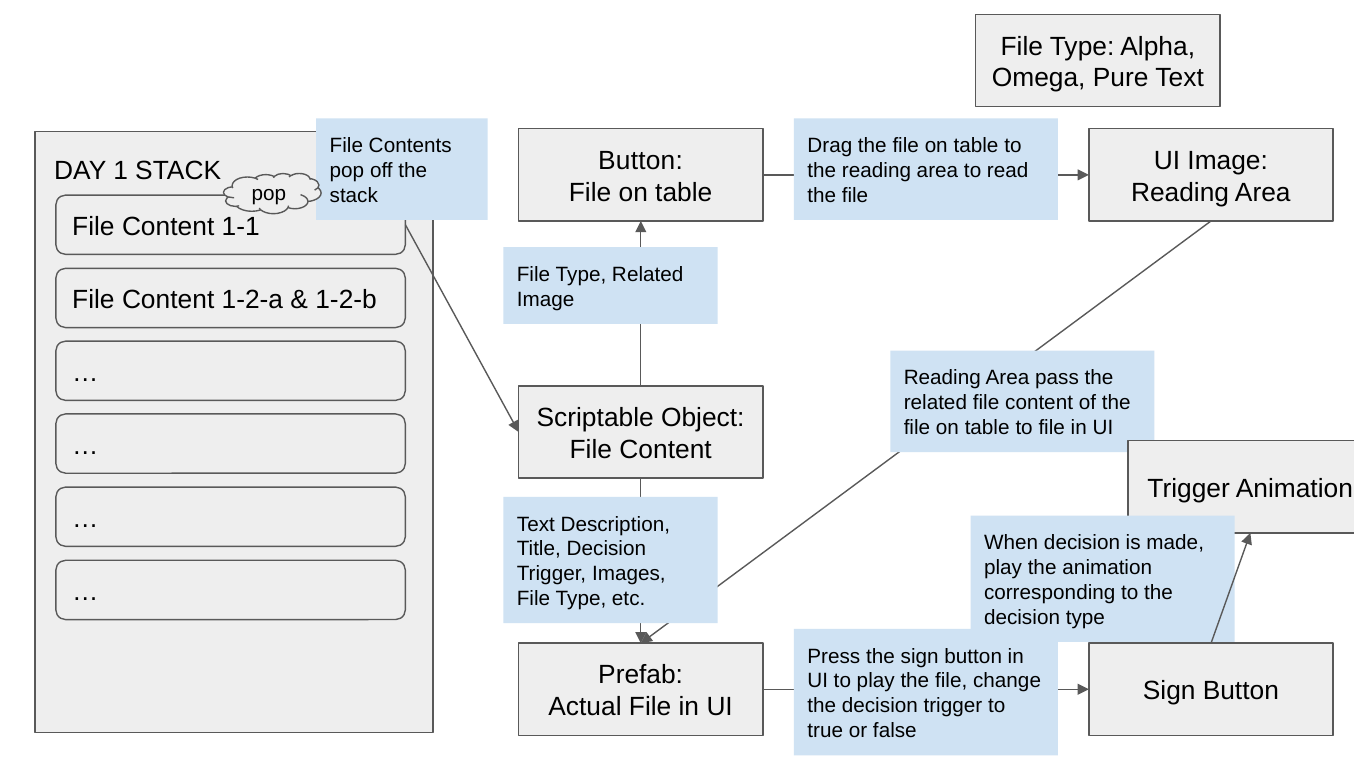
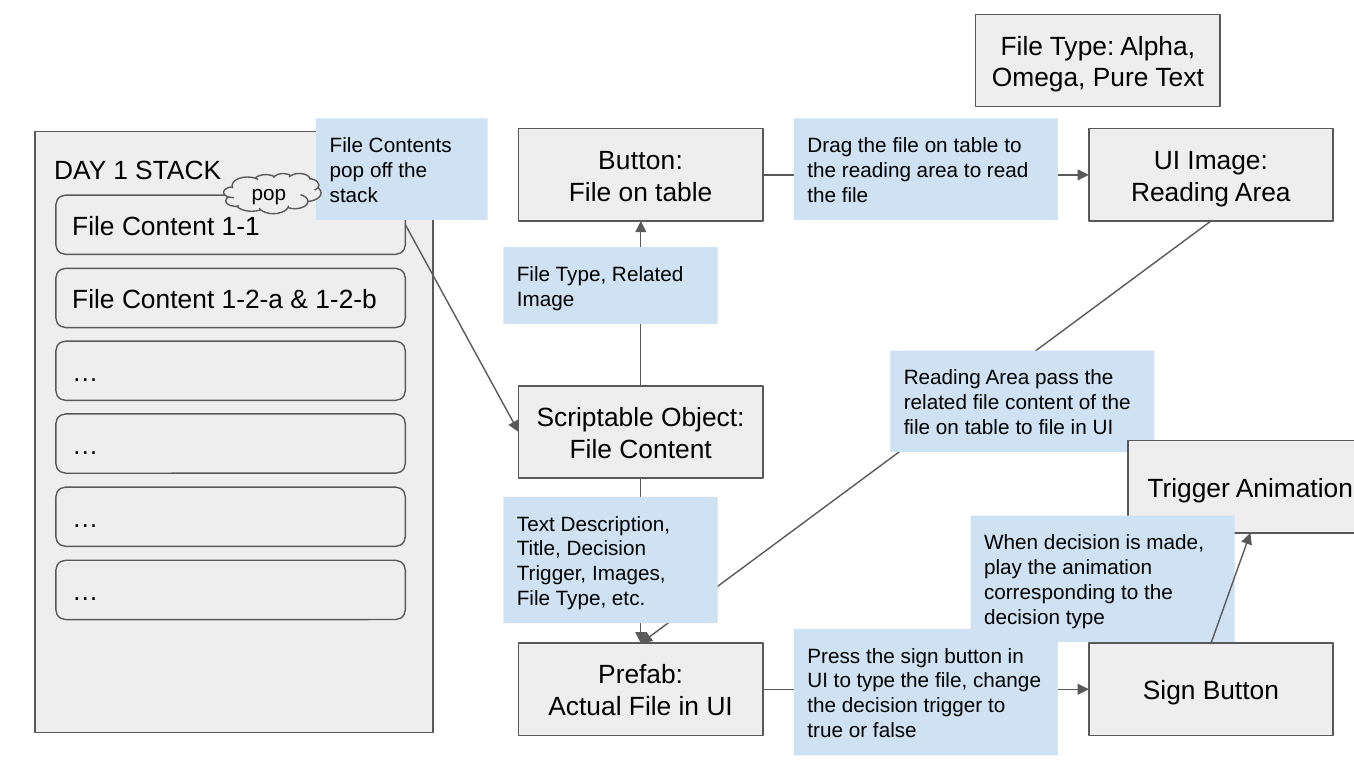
to play: play -> type
